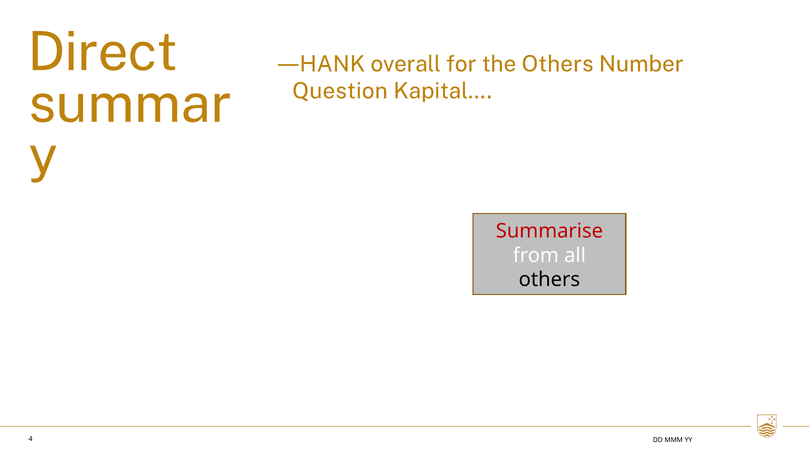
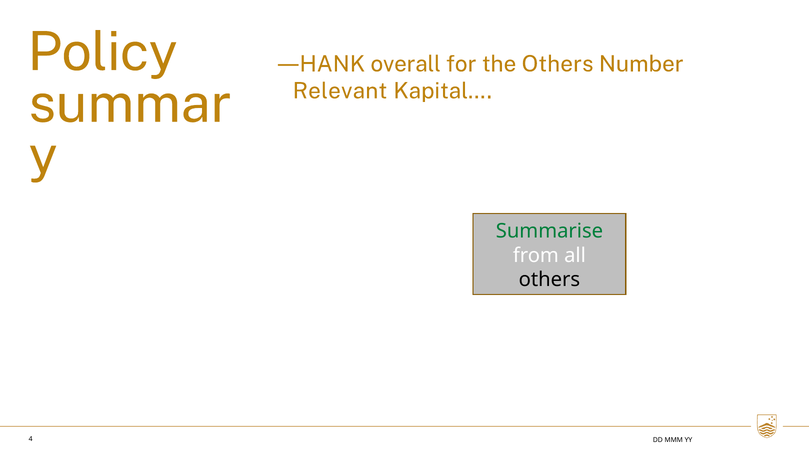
Direct: Direct -> Policy
Question: Question -> Relevant
Summarise colour: red -> green
